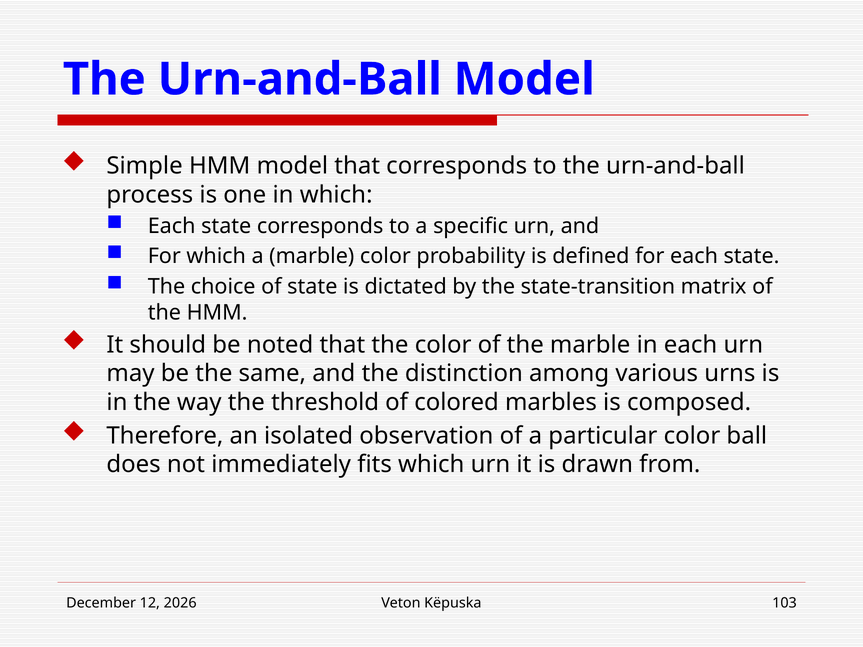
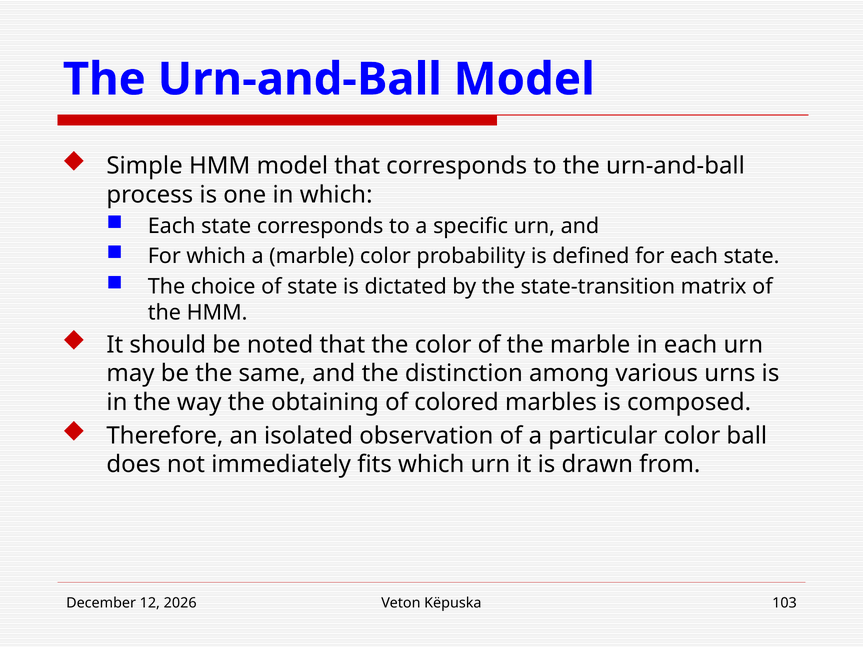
threshold: threshold -> obtaining
